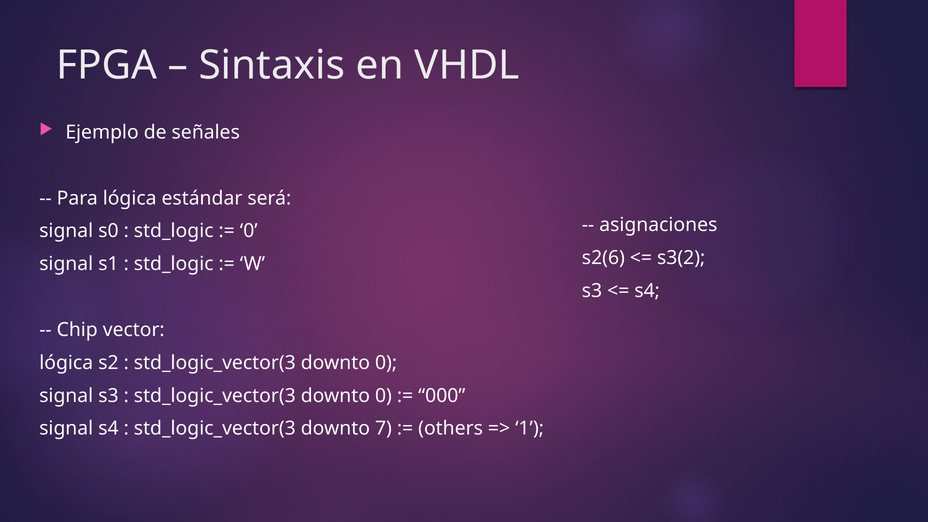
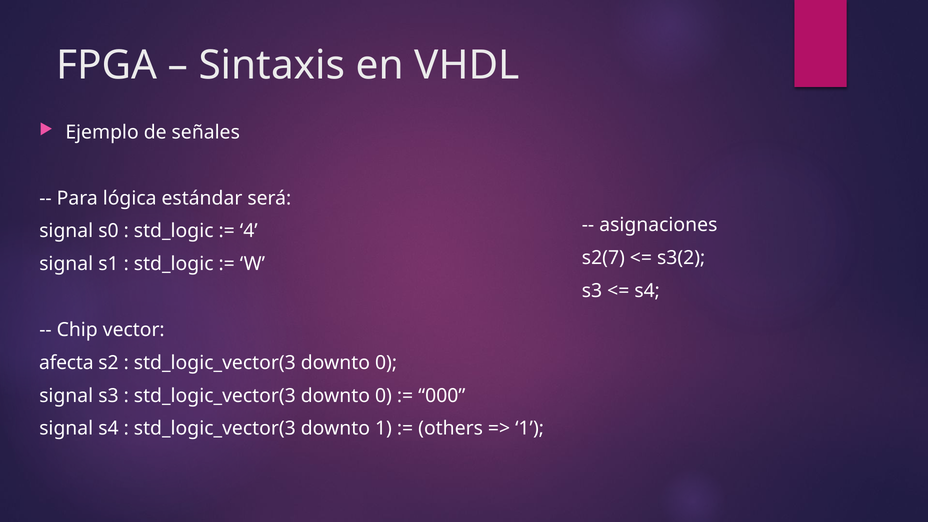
0 at (249, 231): 0 -> 4
s2(6: s2(6 -> s2(7
lógica at (66, 363): lógica -> afecta
downto 7: 7 -> 1
